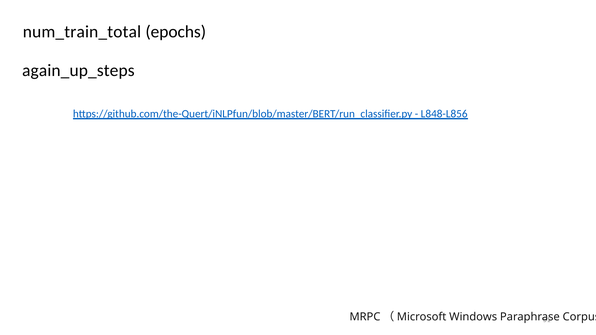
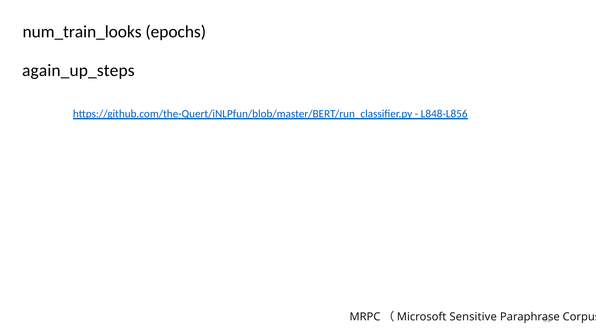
num_train_total: num_train_total -> num_train_looks
Windows: Windows -> Sensitive
